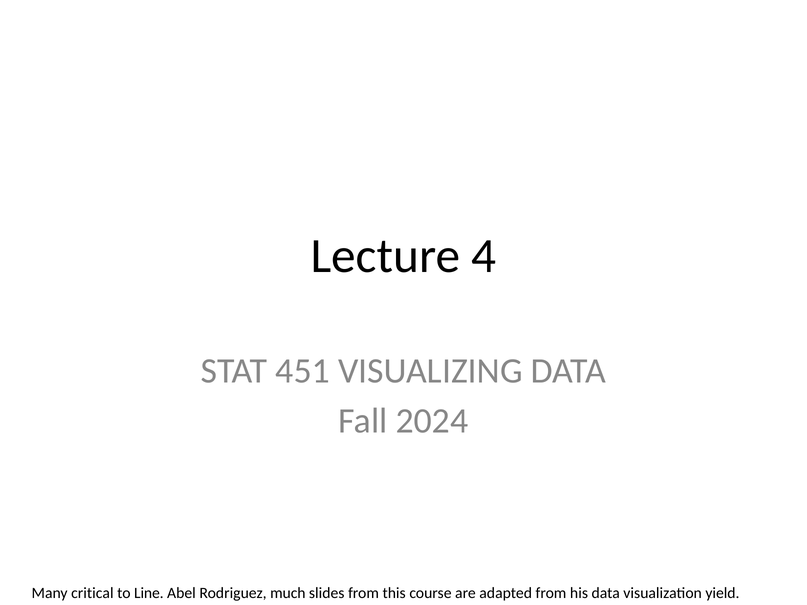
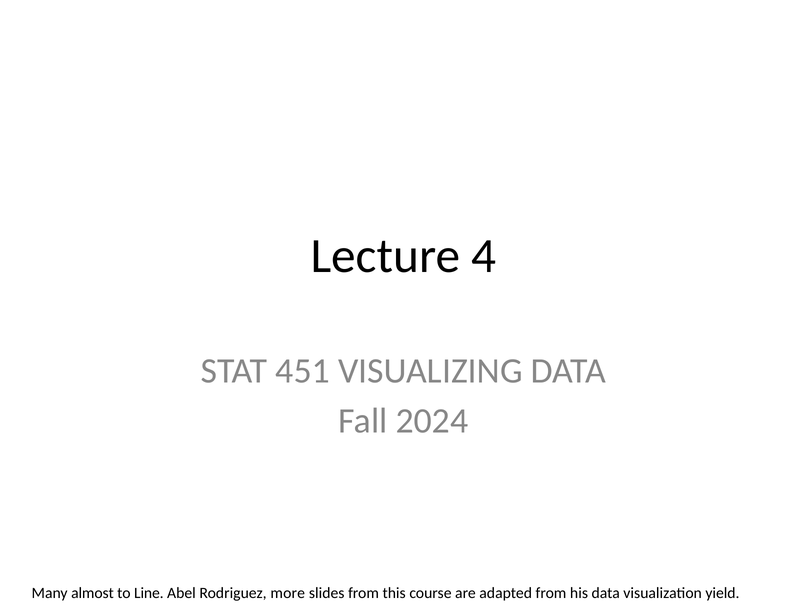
critical: critical -> almost
much: much -> more
